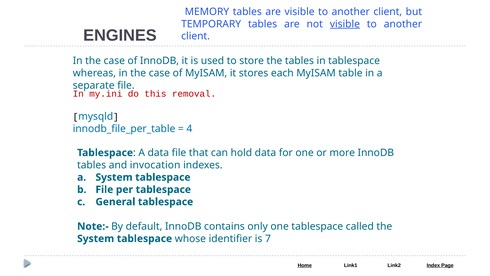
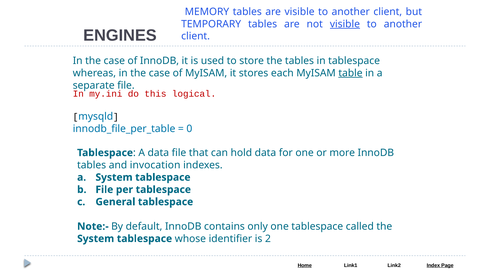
table underline: none -> present
removal: removal -> logical
4: 4 -> 0
7: 7 -> 2
